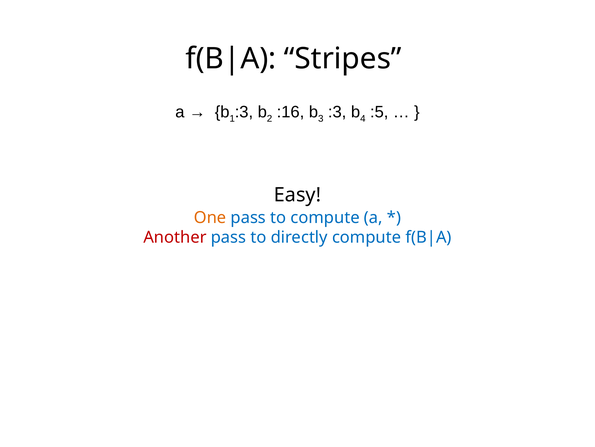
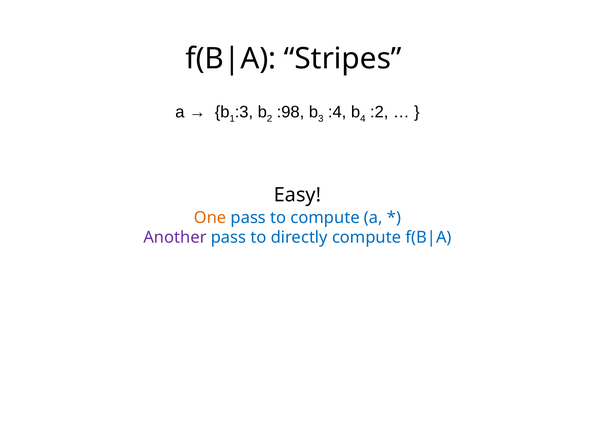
:16: :16 -> :98
:3 at (337, 112): :3 -> :4
:5: :5 -> :2
Another colour: red -> purple
